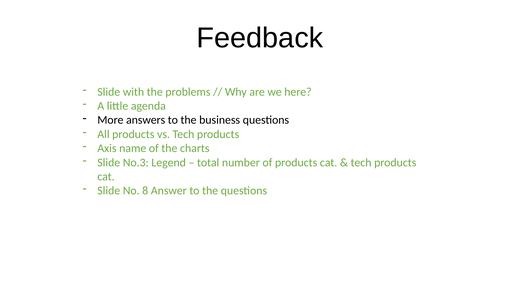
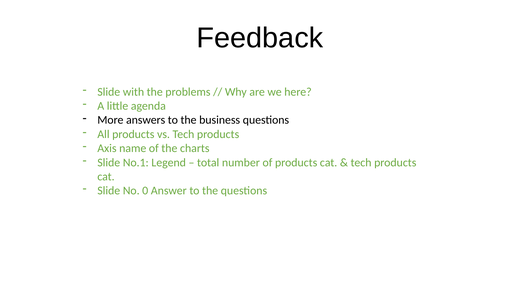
No.3: No.3 -> No.1
8: 8 -> 0
